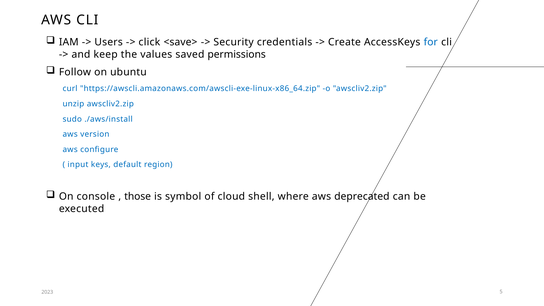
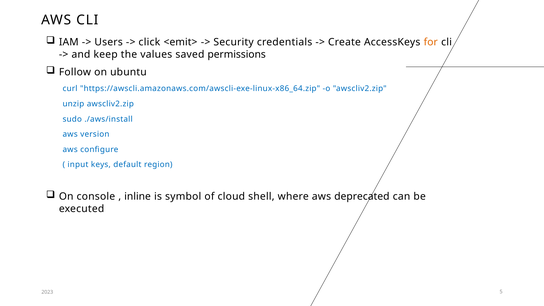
<save>: <save> -> <emit>
for colour: blue -> orange
those: those -> inline
